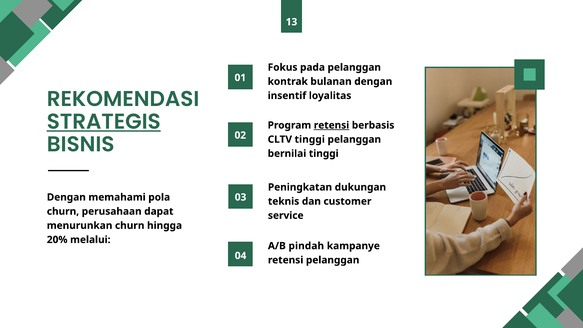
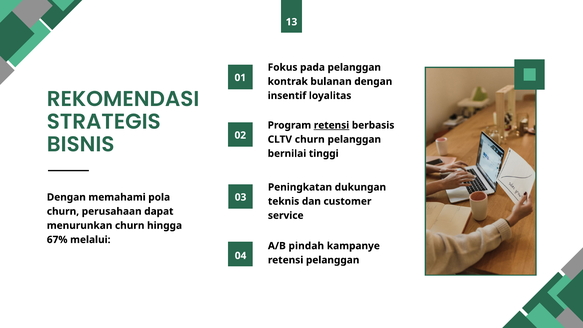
STRATEGIS underline: present -> none
CLTV tinggi: tinggi -> churn
20%: 20% -> 67%
